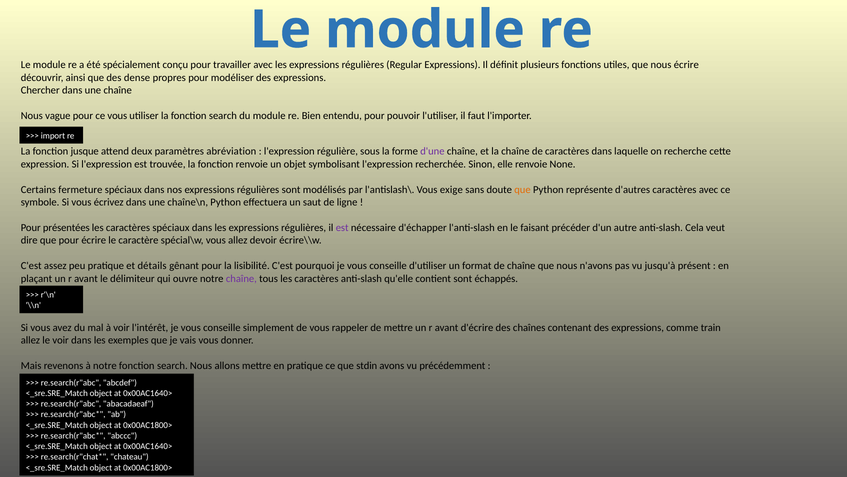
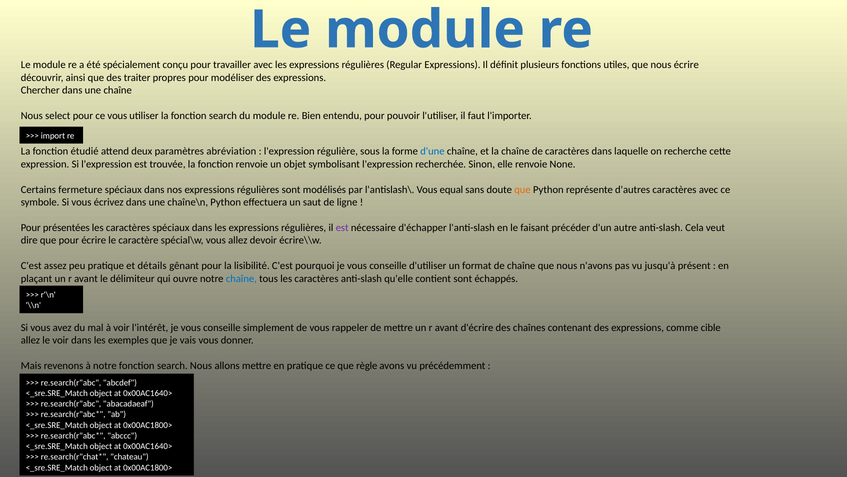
dense: dense -> traiter
vague: vague -> select
jusque: jusque -> étudié
d'une colour: purple -> blue
exige: exige -> equal
chaîne at (241, 278) colour: purple -> blue
train: train -> cible
stdin: stdin -> règle
